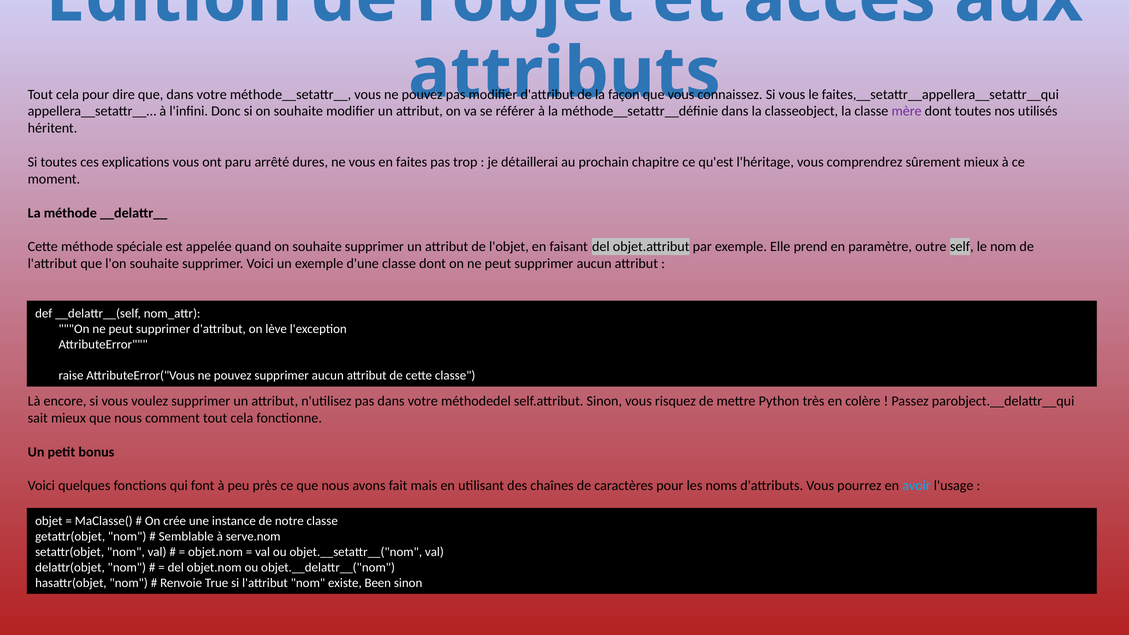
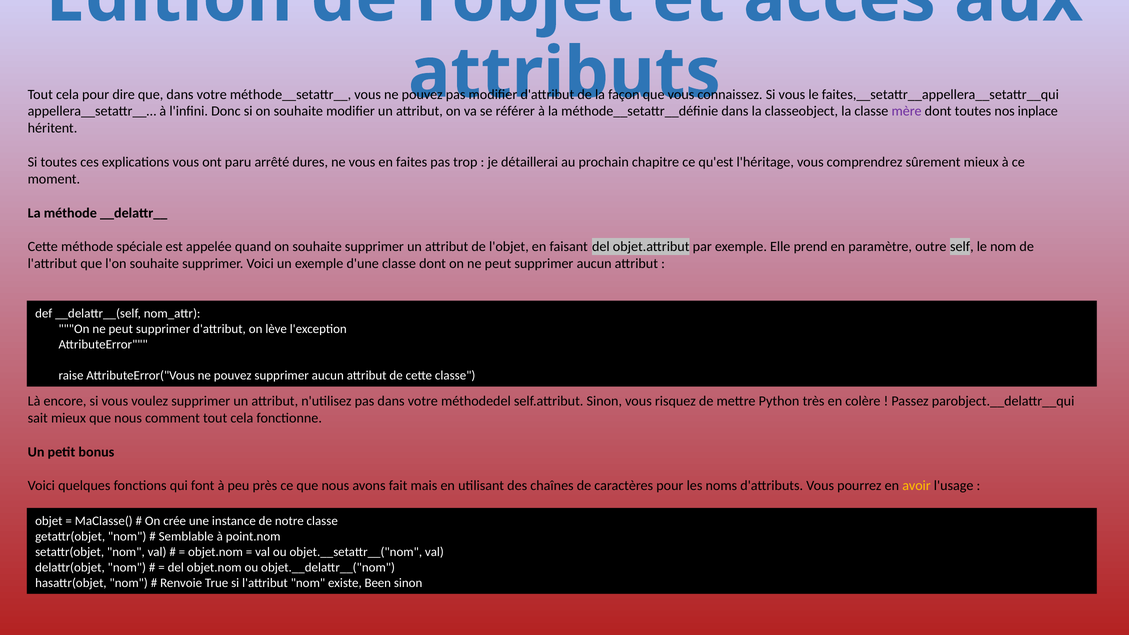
utilisés: utilisés -> inplace
avoir colour: light blue -> yellow
serve.nom: serve.nom -> point.nom
